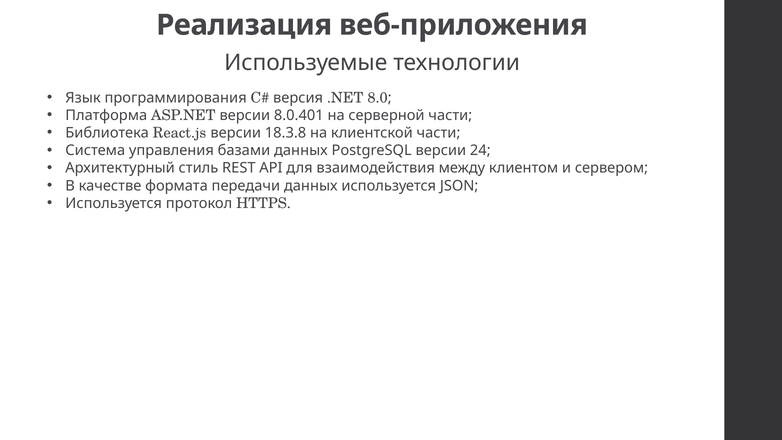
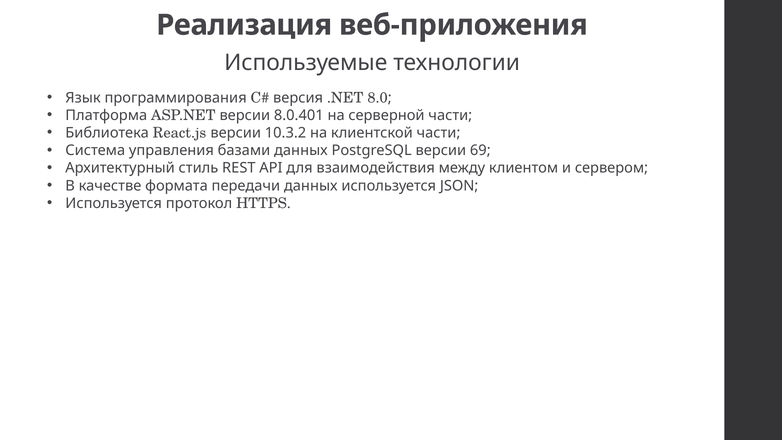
18.3.8: 18.3.8 -> 10.3.2
24: 24 -> 69
